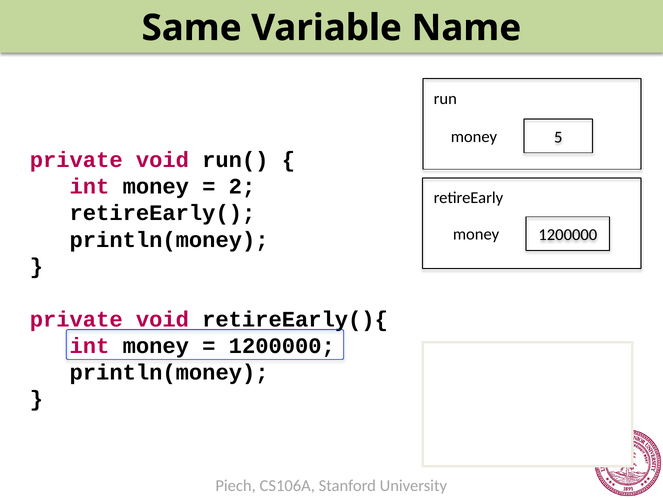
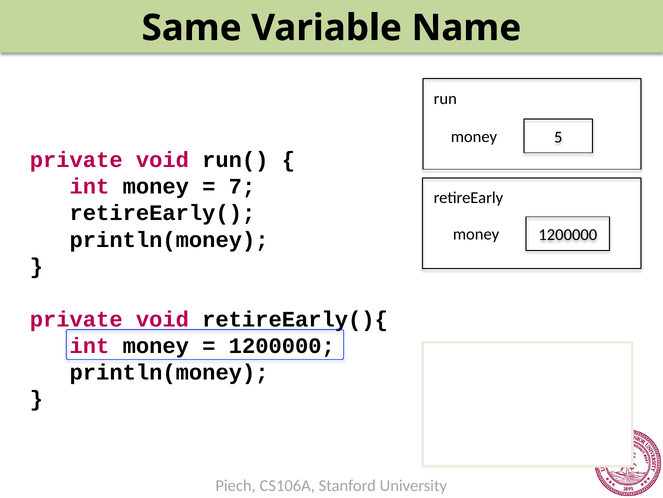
2: 2 -> 7
